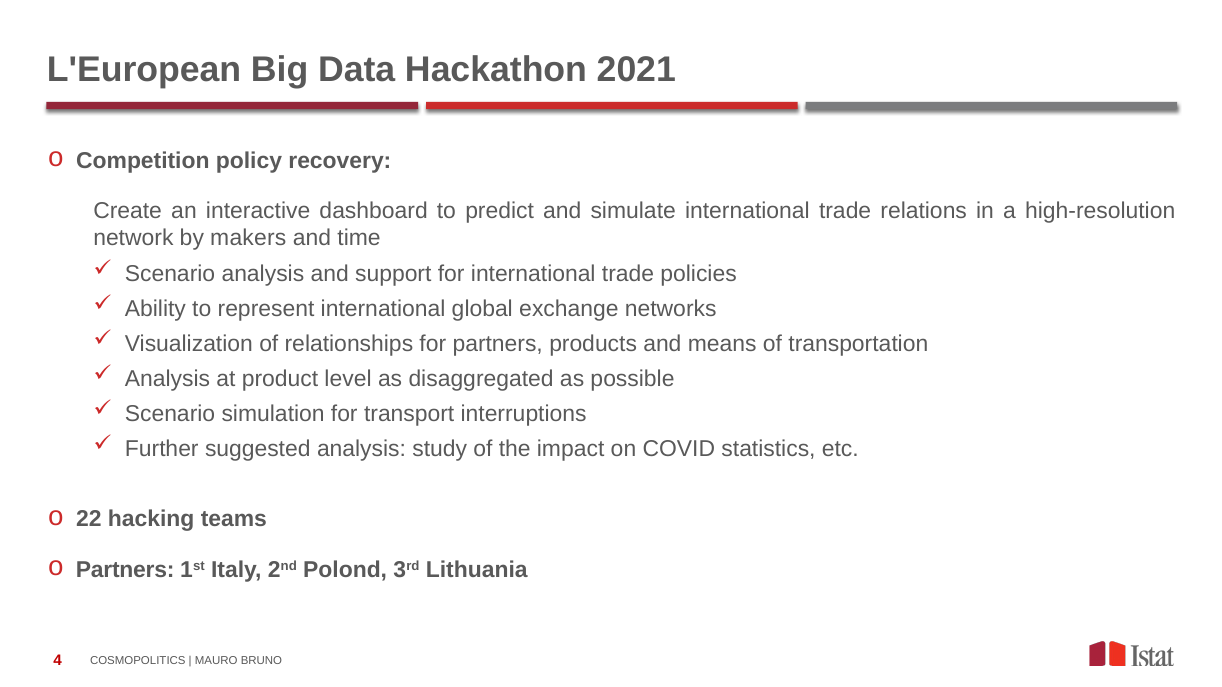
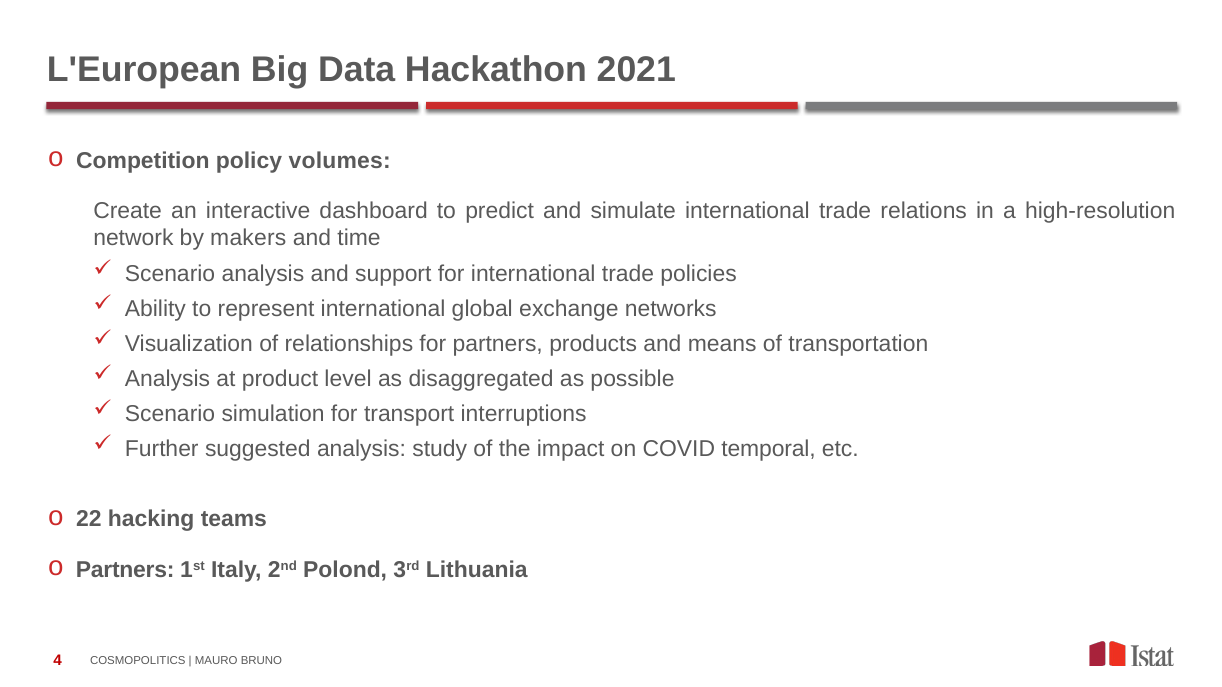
recovery: recovery -> volumes
statistics: statistics -> temporal
